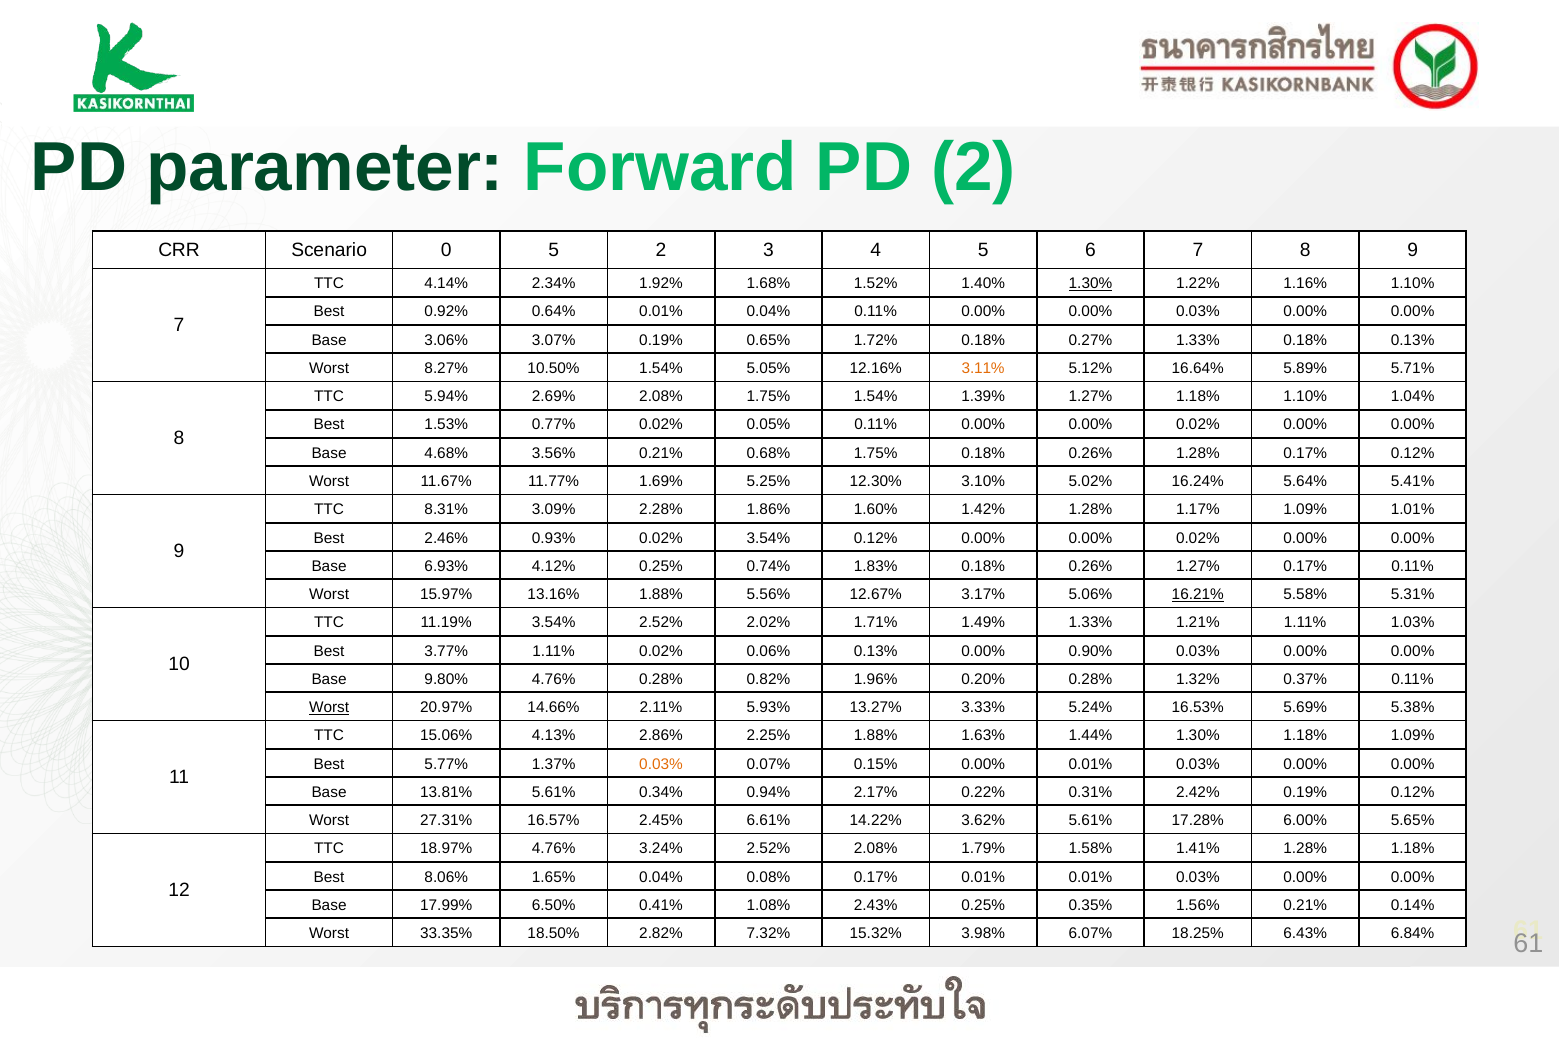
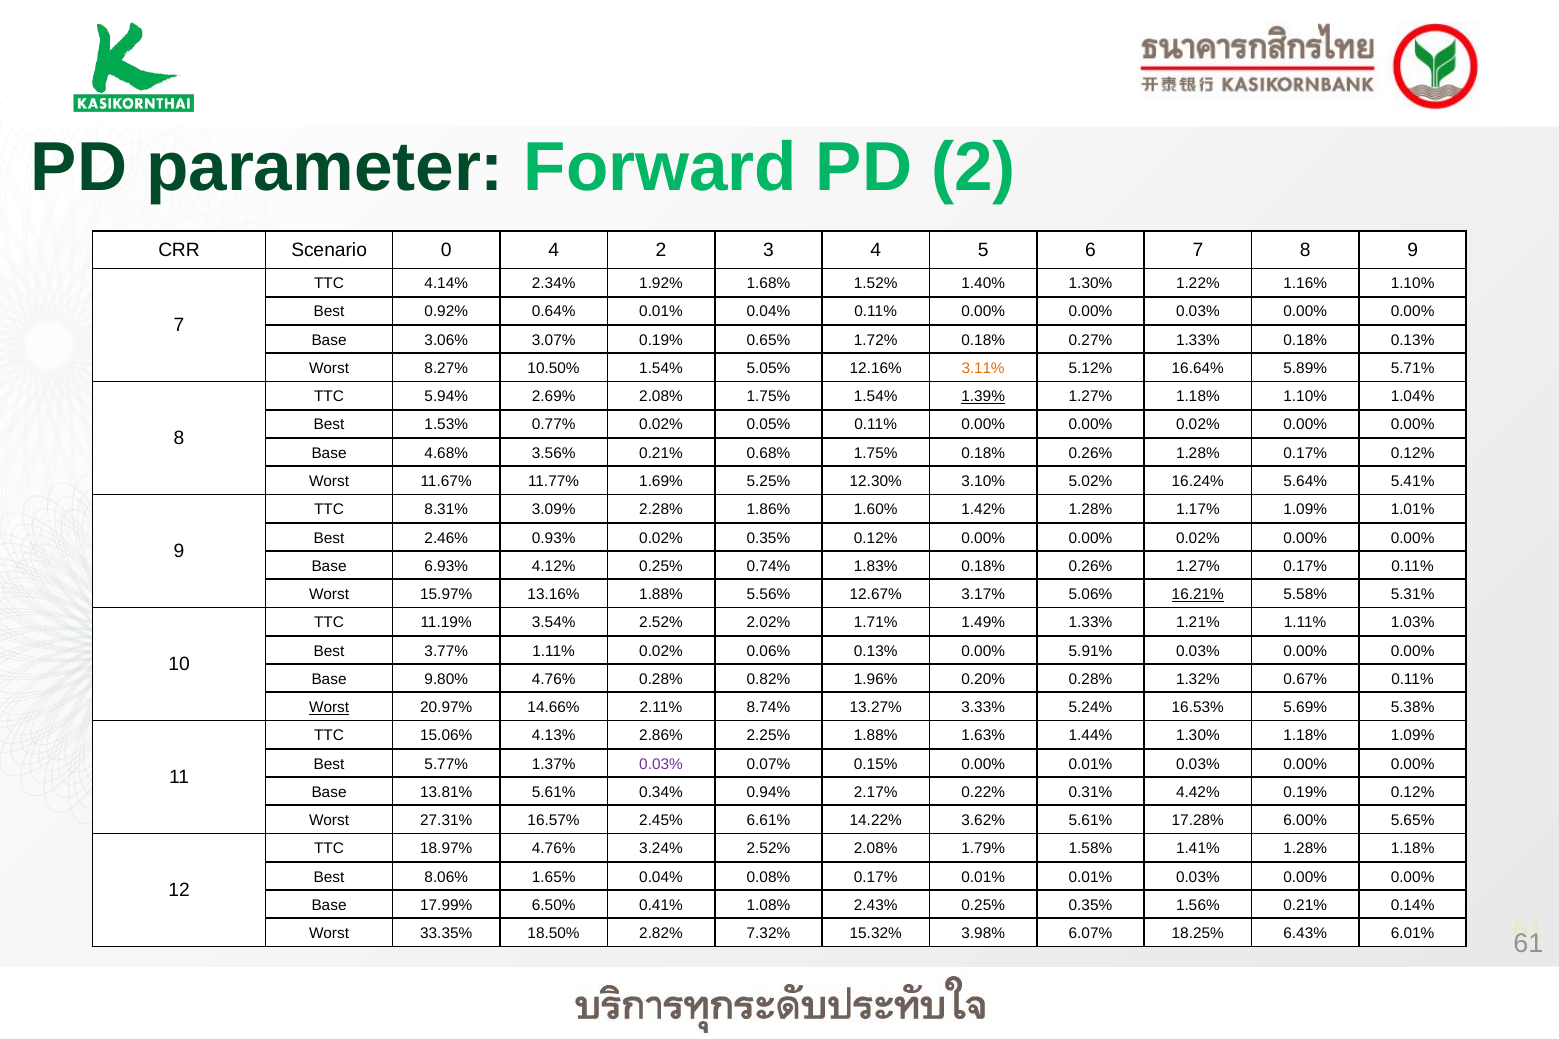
0 5: 5 -> 4
1.30% at (1090, 284) underline: present -> none
1.39% underline: none -> present
0.02% 3.54%: 3.54% -> 0.35%
0.90%: 0.90% -> 5.91%
0.37%: 0.37% -> 0.67%
5.93%: 5.93% -> 8.74%
0.03% at (661, 764) colour: orange -> purple
2.42%: 2.42% -> 4.42%
6.84%: 6.84% -> 6.01%
